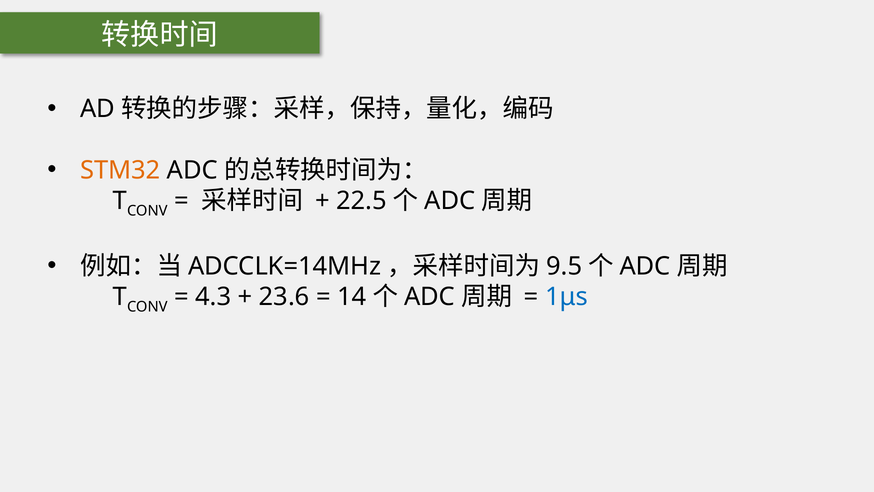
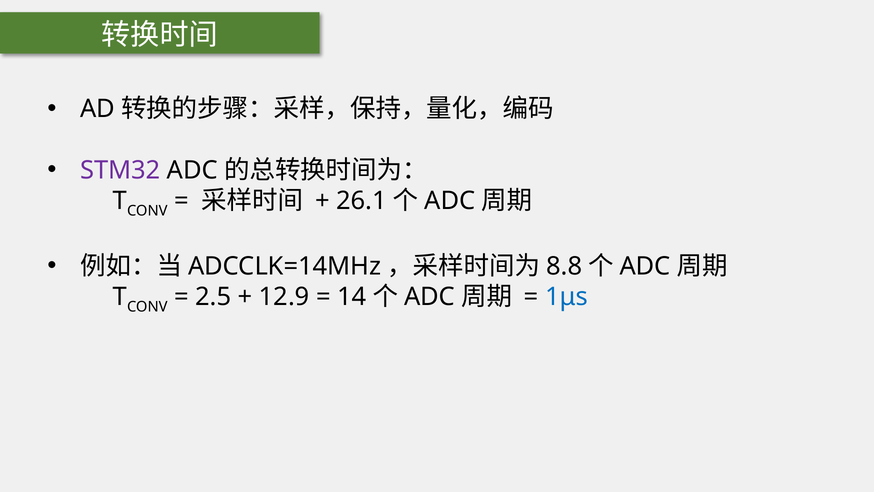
STM32 colour: orange -> purple
22.5: 22.5 -> 26.1
9.5: 9.5 -> 8.8
4.3: 4.3 -> 2.5
23.6: 23.6 -> 12.9
